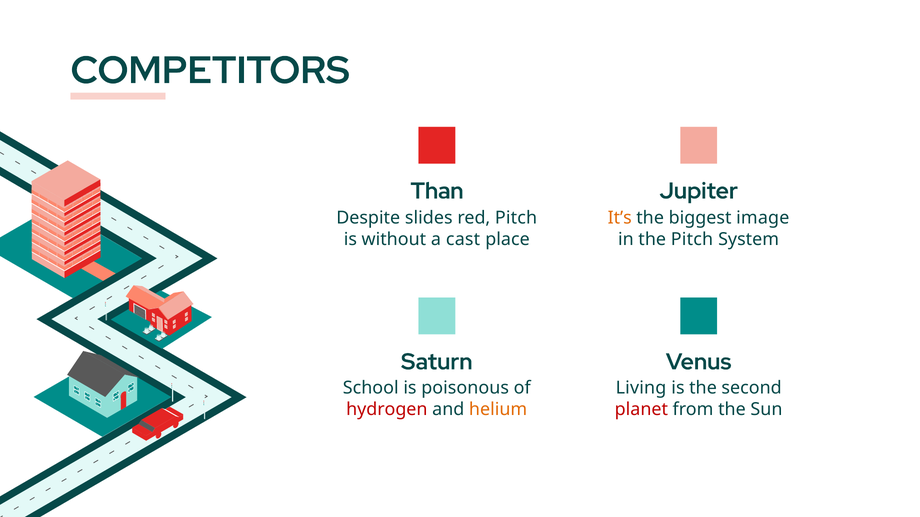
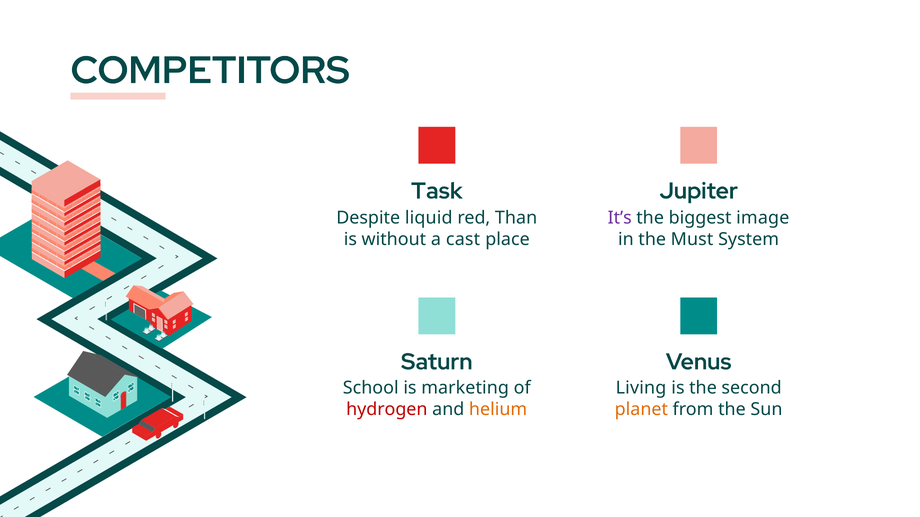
Than: Than -> Task
slides: slides -> liquid
red Pitch: Pitch -> Than
It’s colour: orange -> purple
the Pitch: Pitch -> Must
poisonous: poisonous -> marketing
planet colour: red -> orange
